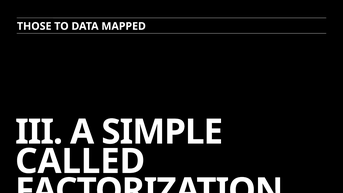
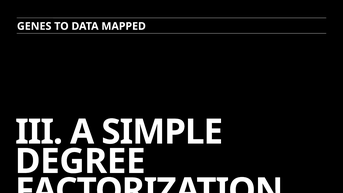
THOSE: THOSE -> GENES
CALLED: CALLED -> DEGREE
